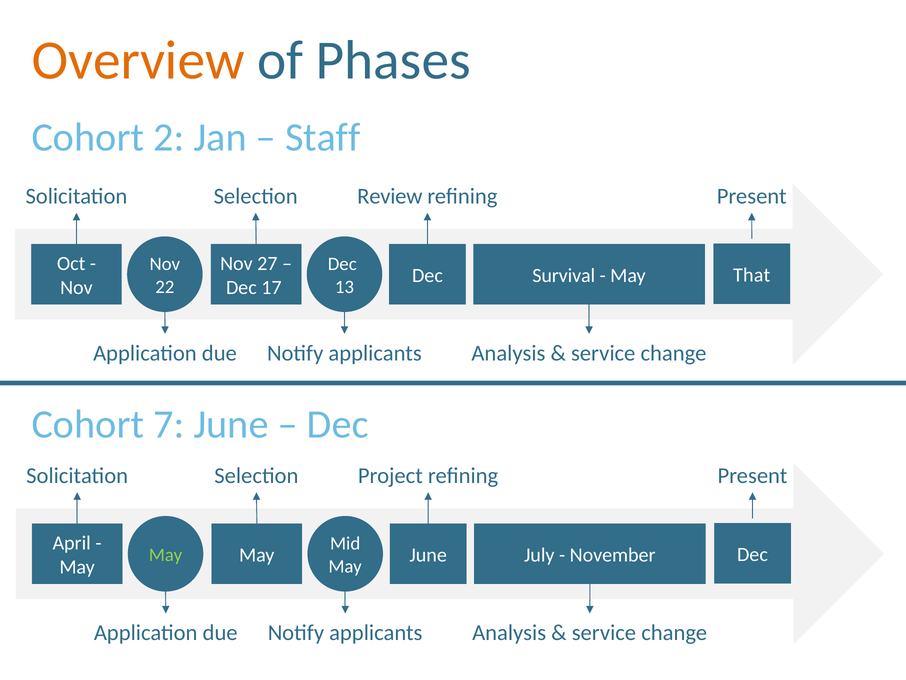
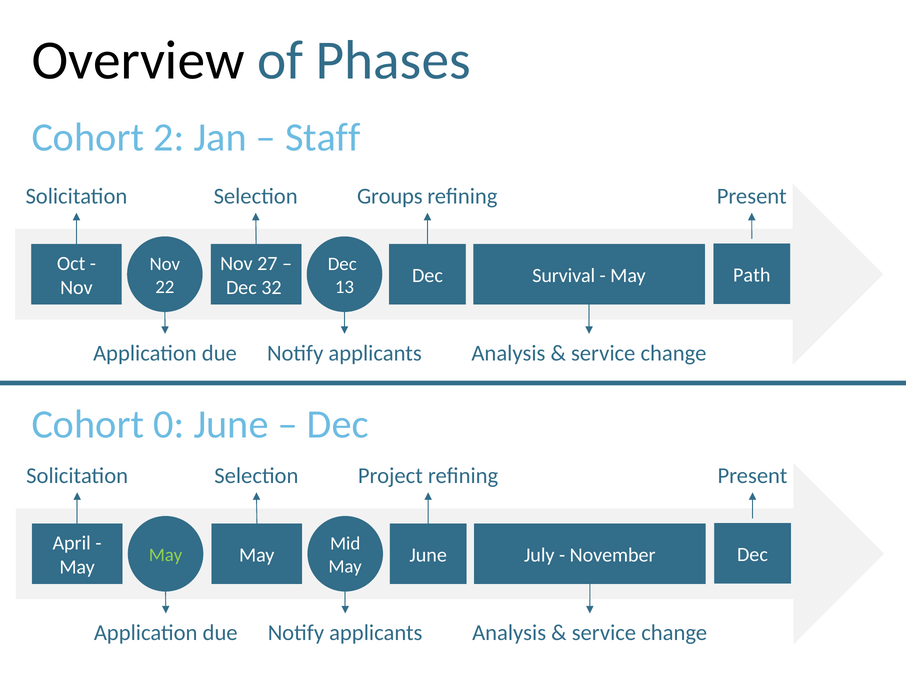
Overview colour: orange -> black
Review: Review -> Groups
That: That -> Path
17: 17 -> 32
7: 7 -> 0
